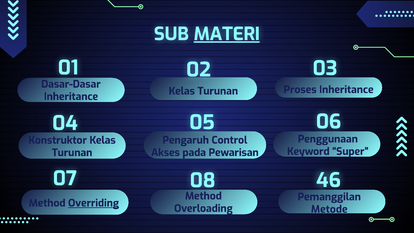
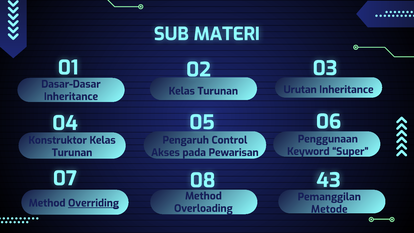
MATERI underline: present -> none
Proses: Proses -> Urutan
46: 46 -> 43
